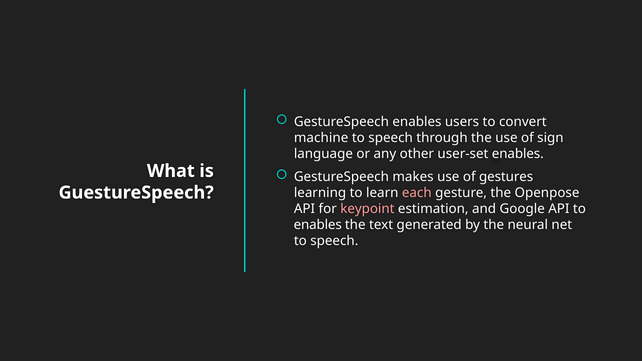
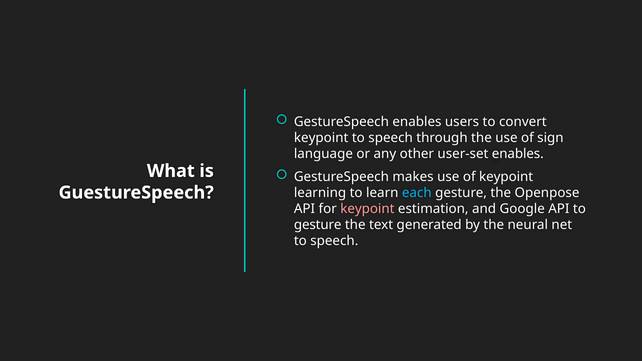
machine at (321, 138): machine -> keypoint
of gestures: gestures -> keypoint
each colour: pink -> light blue
enables at (318, 225): enables -> gesture
